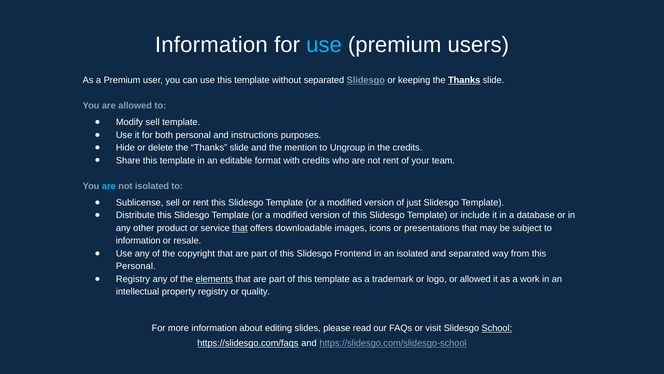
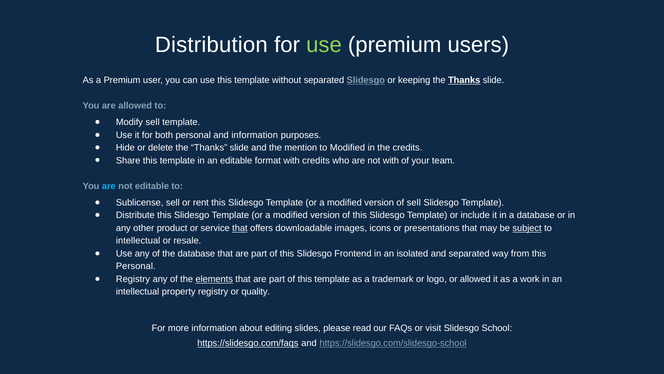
Information at (211, 45): Information -> Distribution
use at (324, 45) colour: light blue -> light green
and instructions: instructions -> information
to Ungroup: Ungroup -> Modified
not rent: rent -> with
not isolated: isolated -> editable
of just: just -> sell
subject underline: none -> present
information at (138, 241): information -> intellectual
the copyright: copyright -> database
School underline: present -> none
